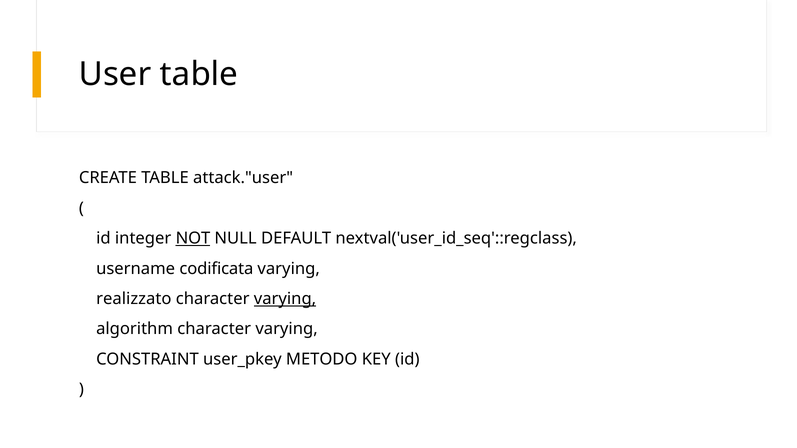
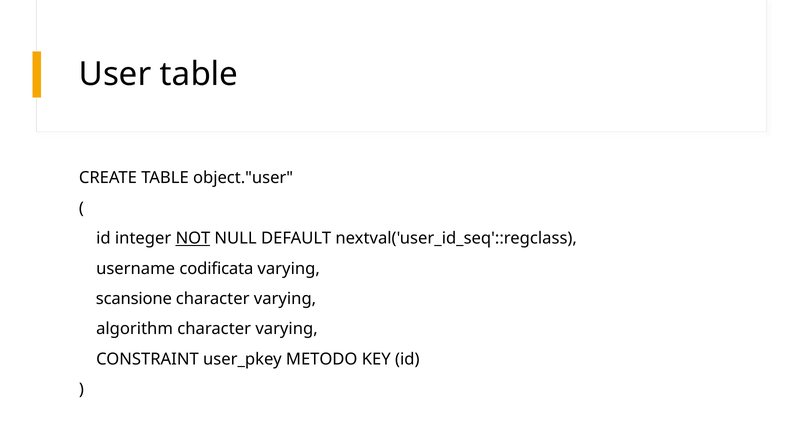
attack."user: attack."user -> object."user
realizzato: realizzato -> scansione
varying at (285, 299) underline: present -> none
